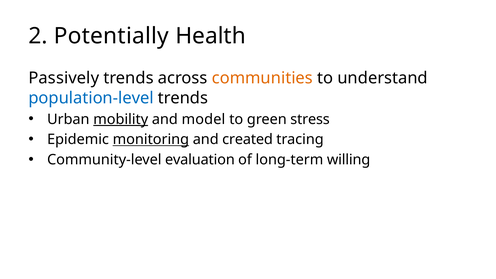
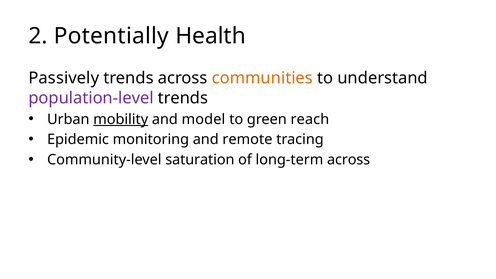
population-level colour: blue -> purple
stress: stress -> reach
monitoring underline: present -> none
created: created -> remote
evaluation: evaluation -> saturation
long-term willing: willing -> across
